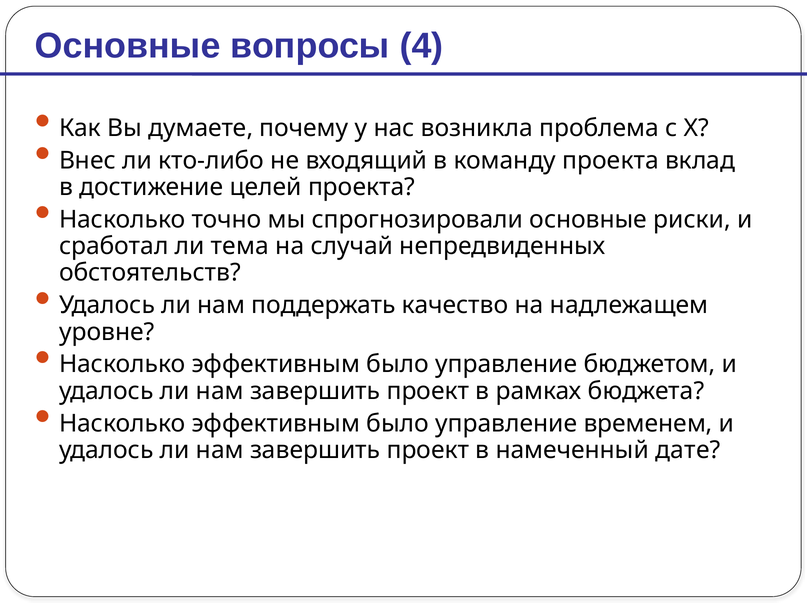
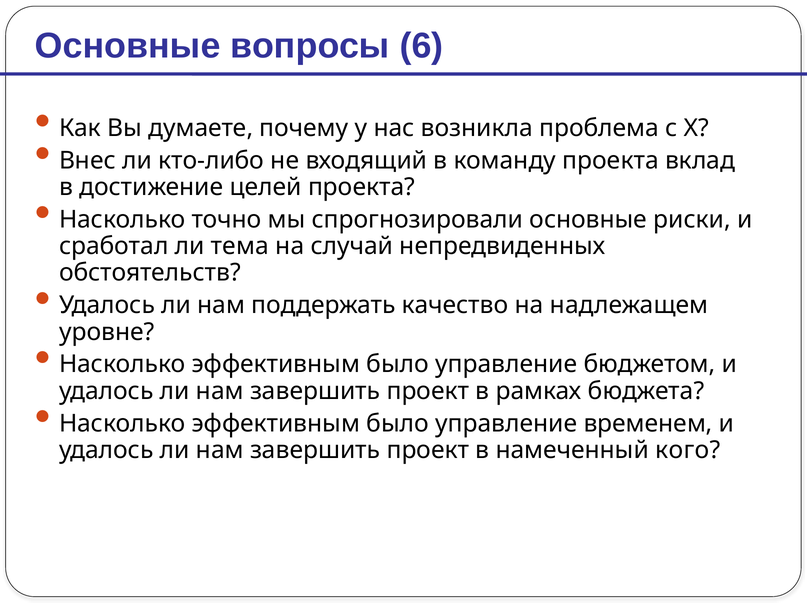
4: 4 -> 6
дате: дате -> кого
